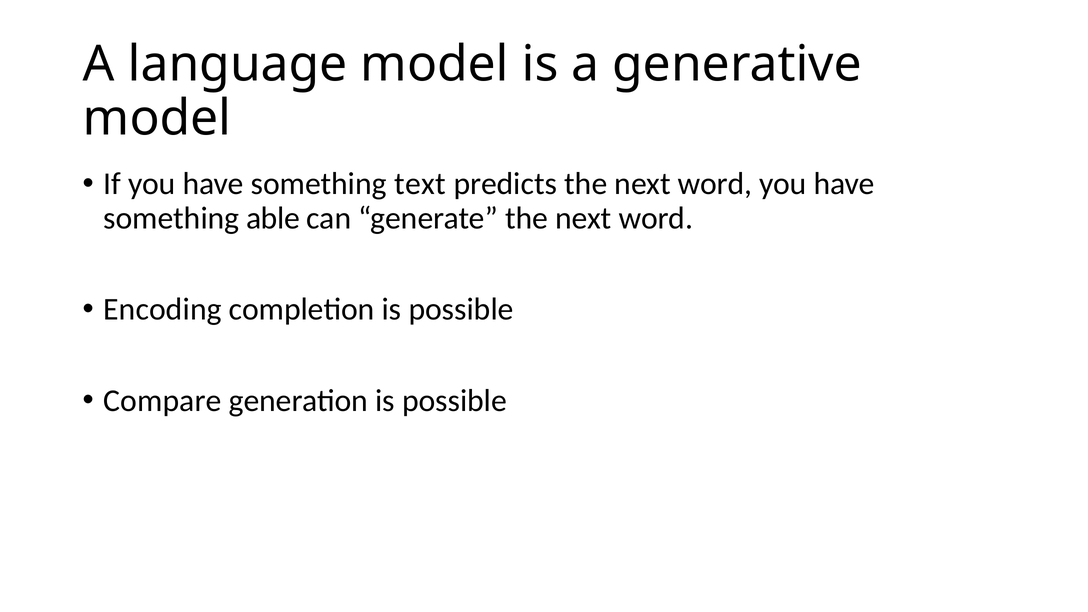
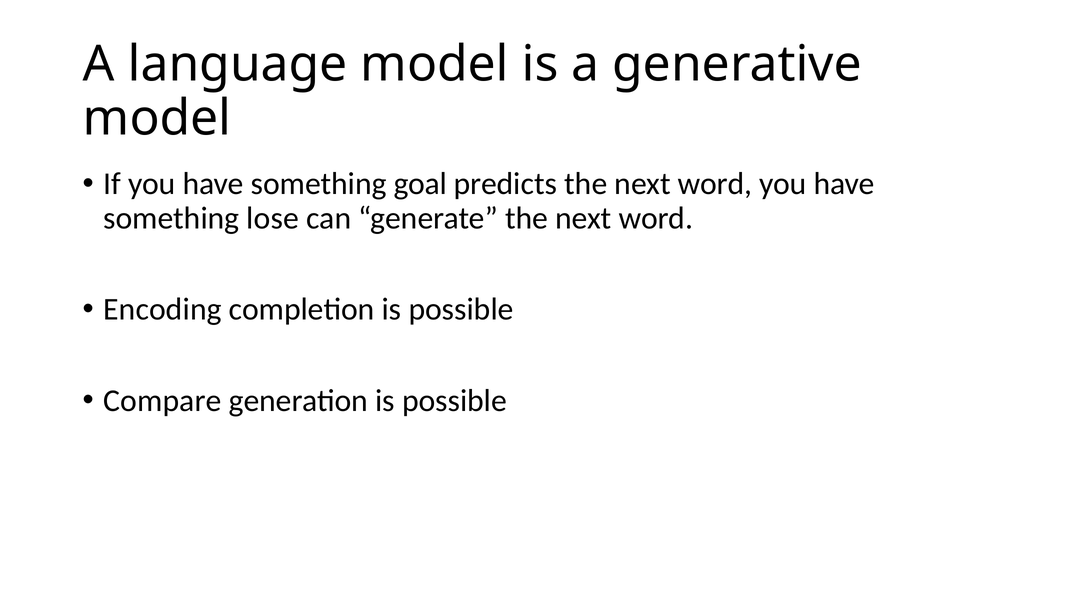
text: text -> goal
able: able -> lose
